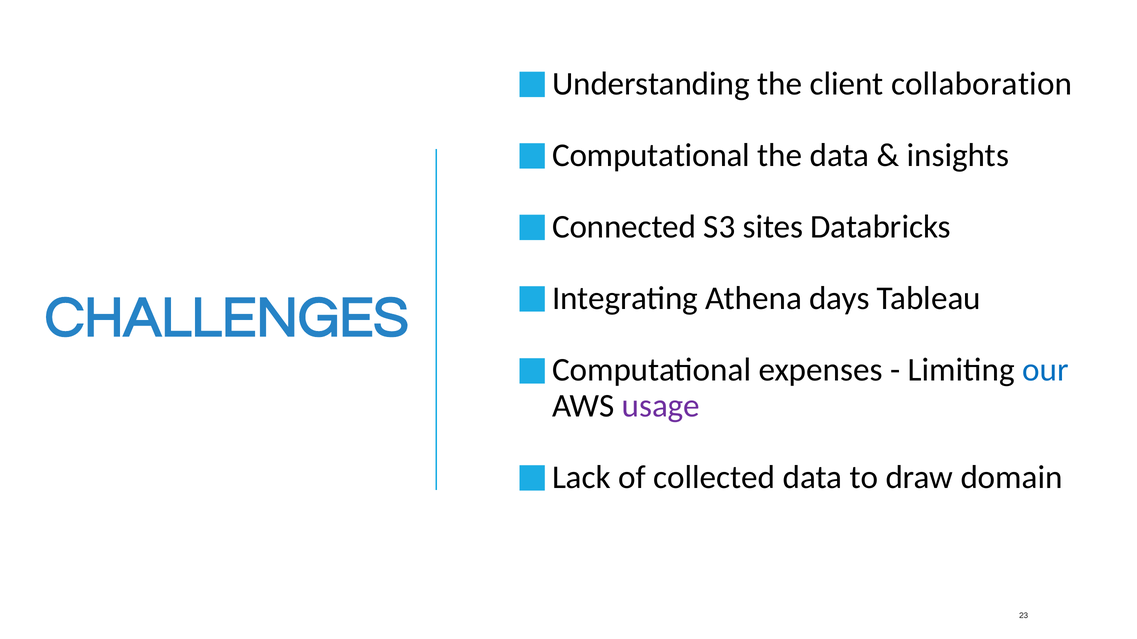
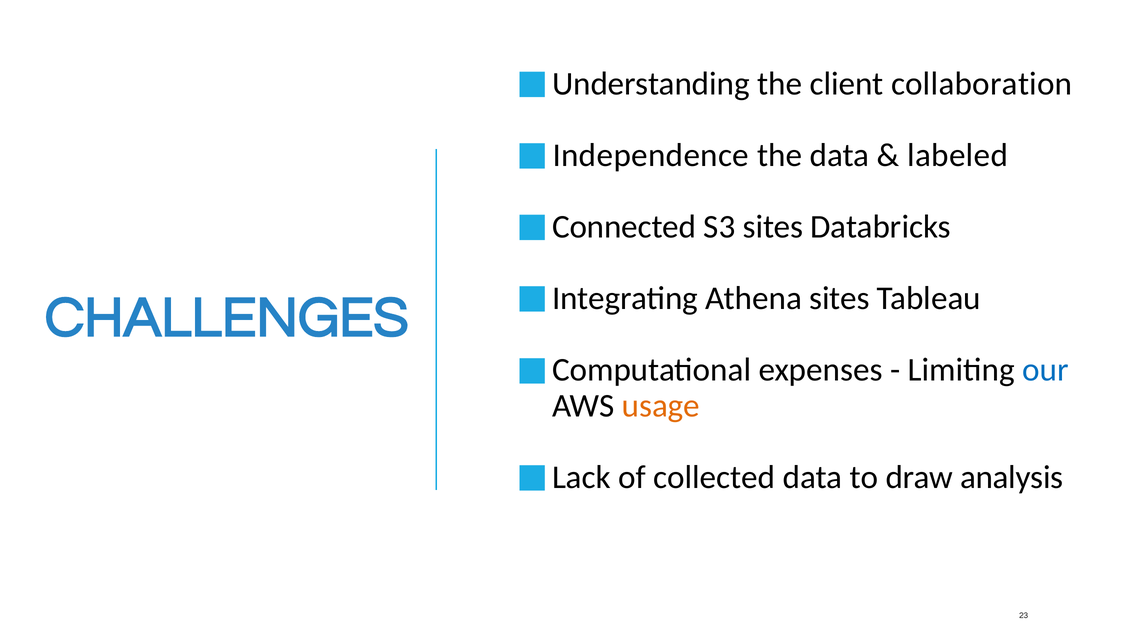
Computational at (651, 155): Computational -> Independence
insights: insights -> labeled
Athena days: days -> sites
usage colour: purple -> orange
domain: domain -> analysis
